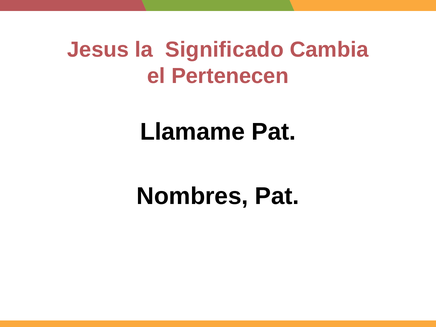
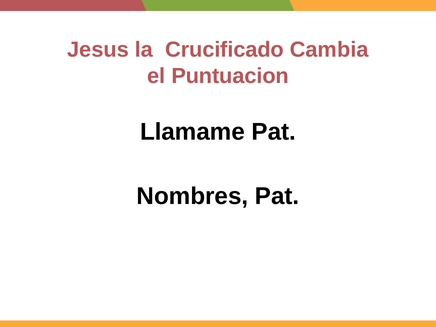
Significado: Significado -> Crucificado
Pertenecen: Pertenecen -> Puntuacion
